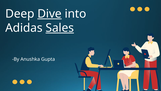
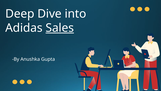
Dive underline: present -> none
